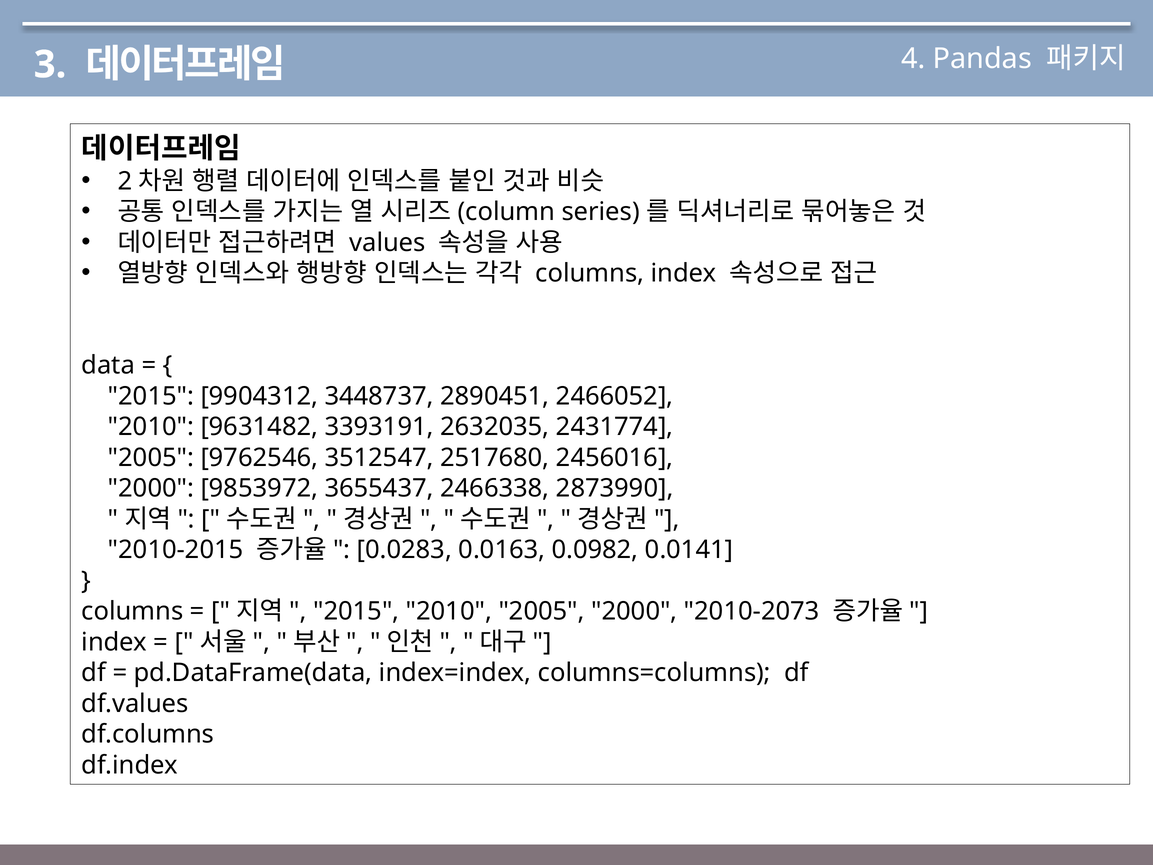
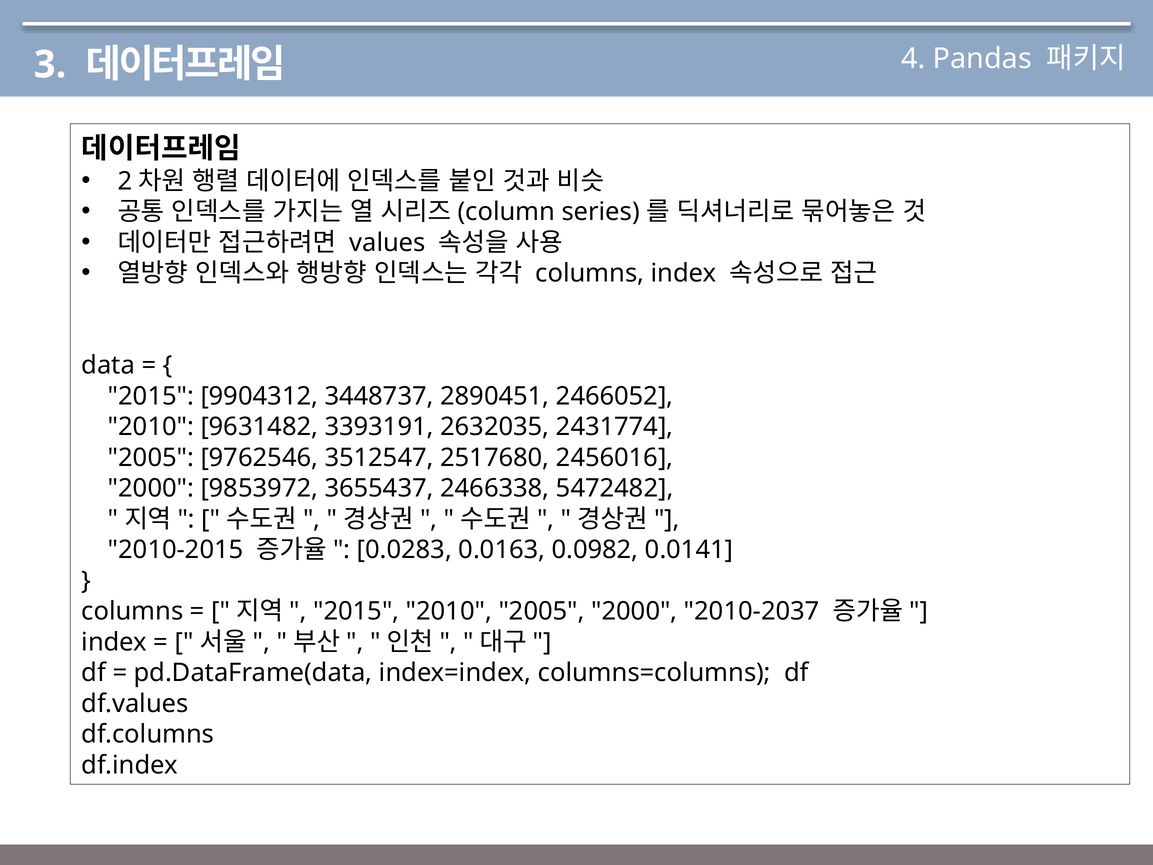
2873990: 2873990 -> 5472482
2010-2073: 2010-2073 -> 2010-2037
